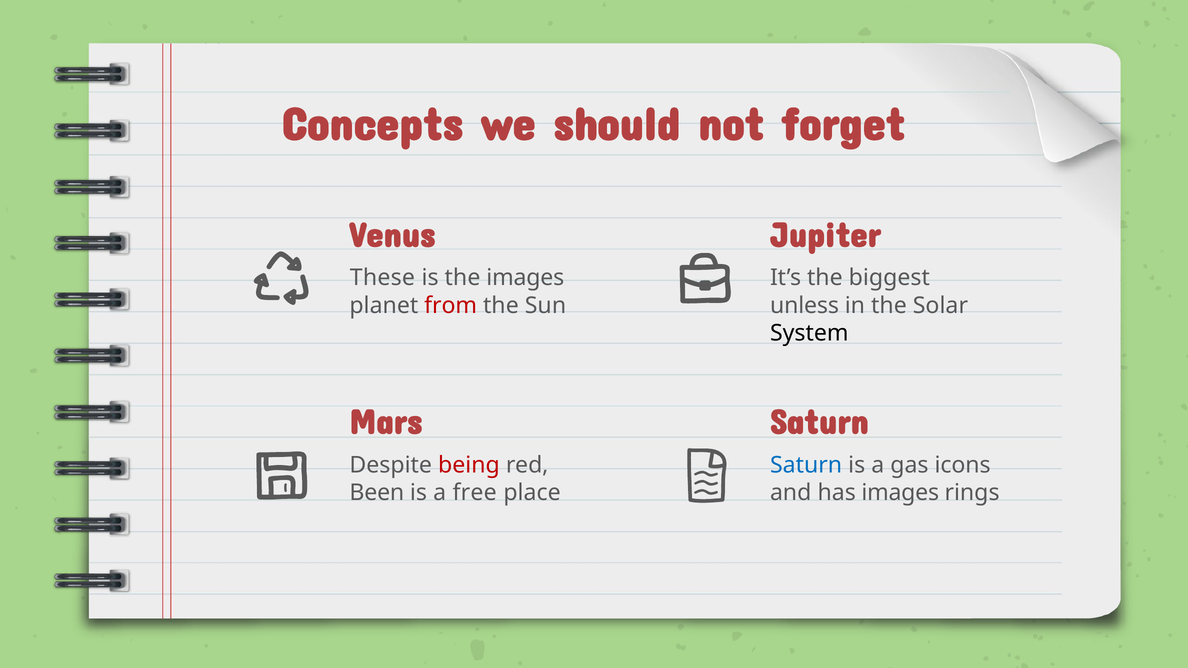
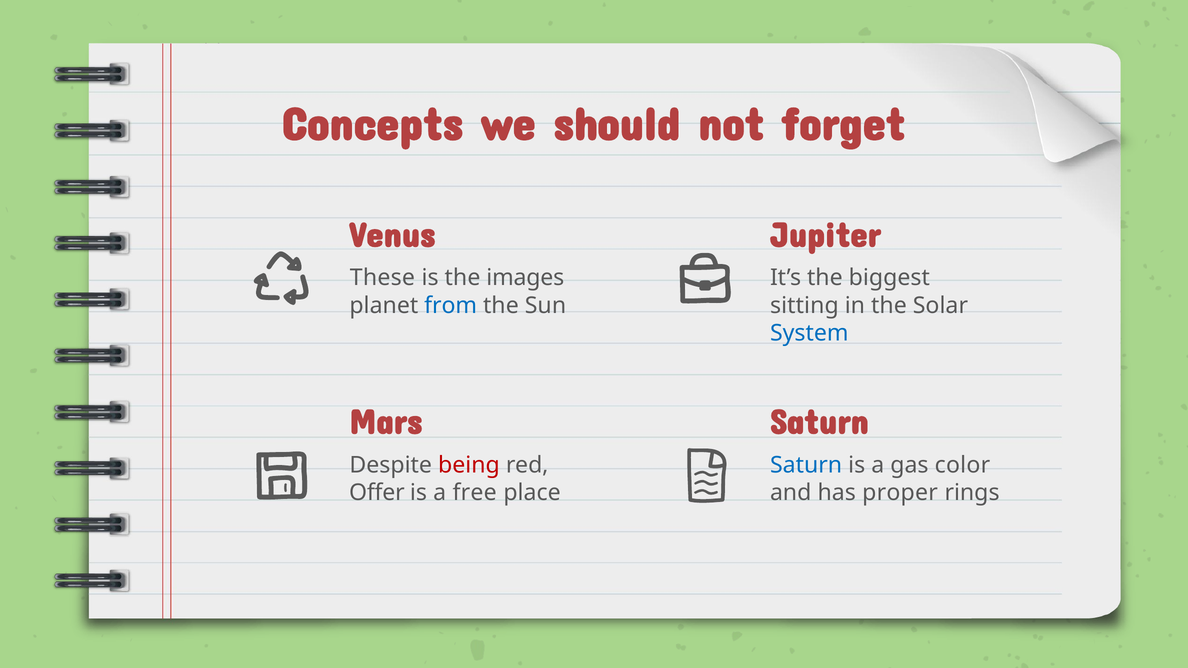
from colour: red -> blue
unless: unless -> sitting
System colour: black -> blue
icons: icons -> color
Been: Been -> Offer
has images: images -> proper
